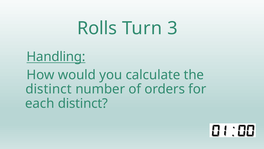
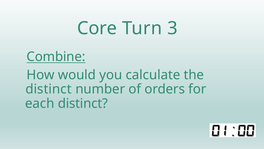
Rolls: Rolls -> Core
Handling: Handling -> Combine
